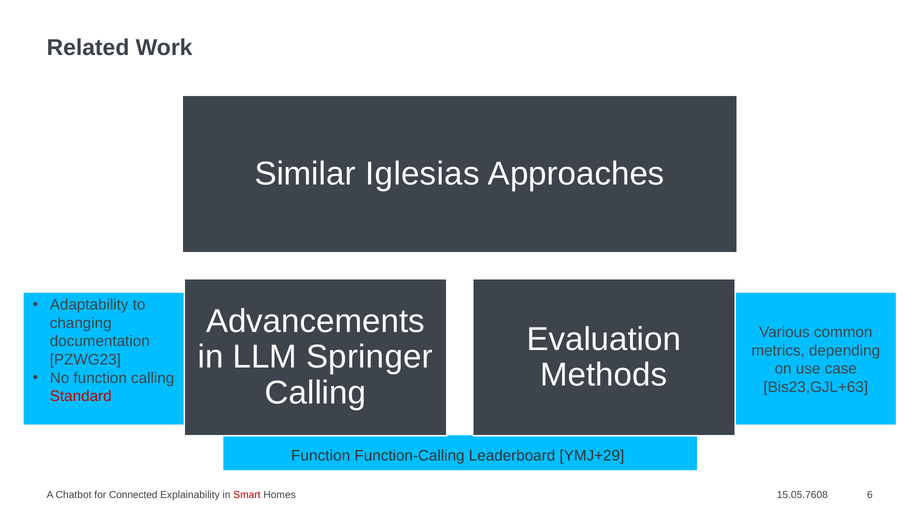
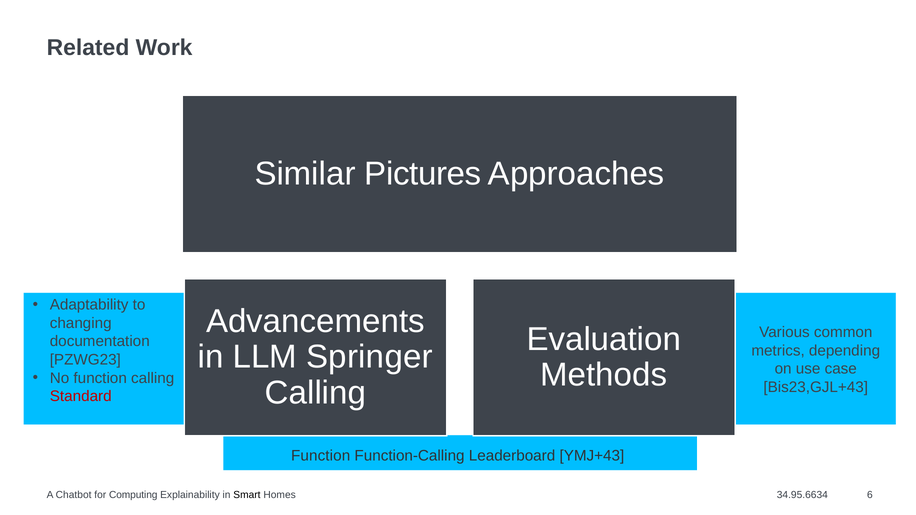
Iglesias: Iglesias -> Pictures
Bis23,GJL+63: Bis23,GJL+63 -> Bis23,GJL+43
YMJ+29: YMJ+29 -> YMJ+43
Connected: Connected -> Computing
Smart colour: red -> black
15.05.7608: 15.05.7608 -> 34.95.6634
